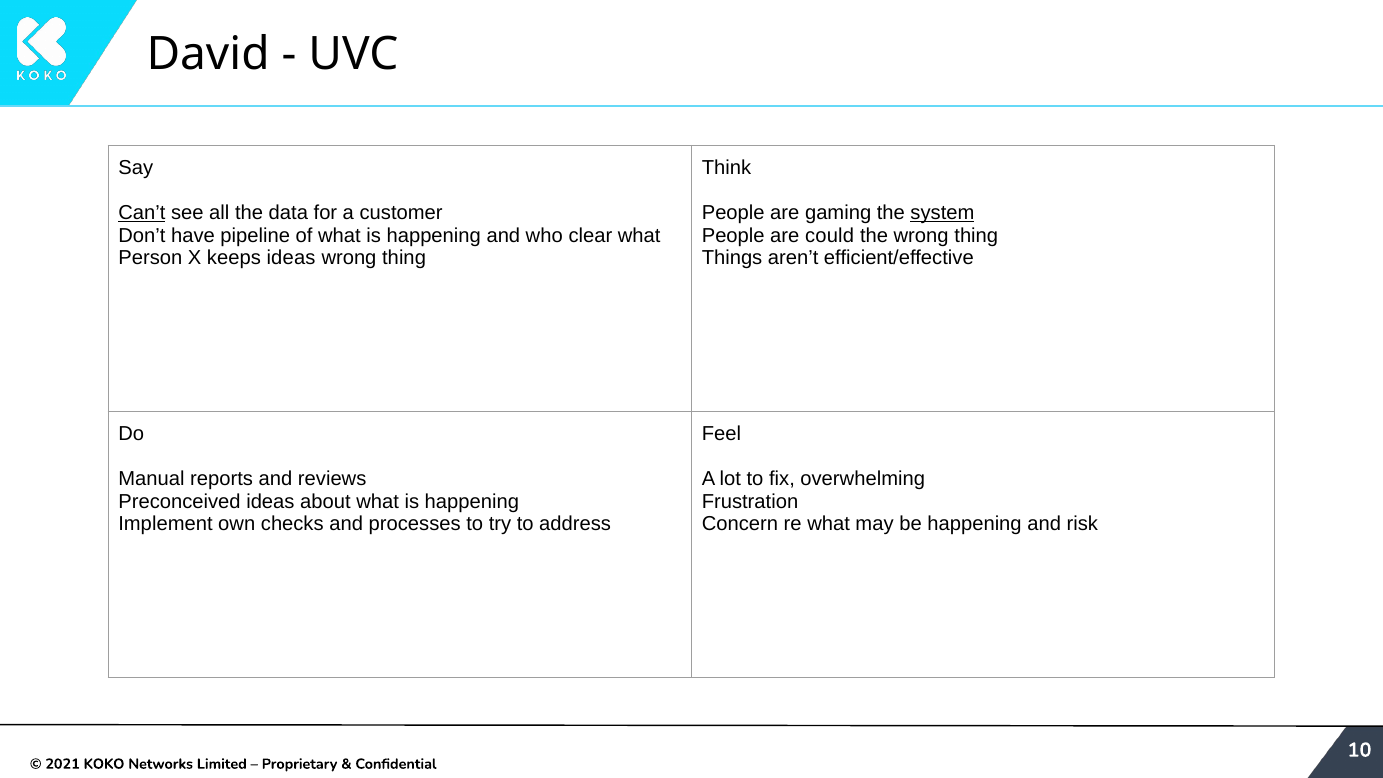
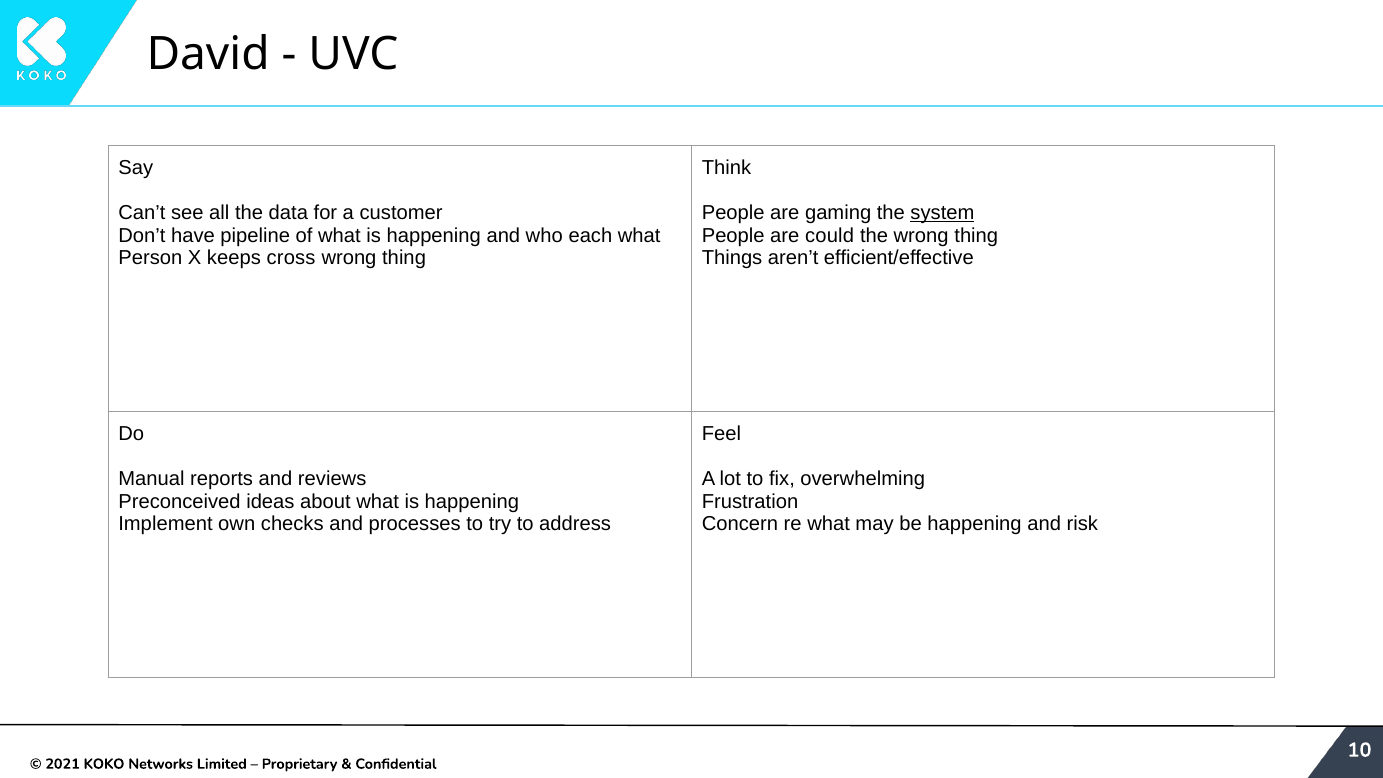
Can’t underline: present -> none
clear: clear -> each
keeps ideas: ideas -> cross
